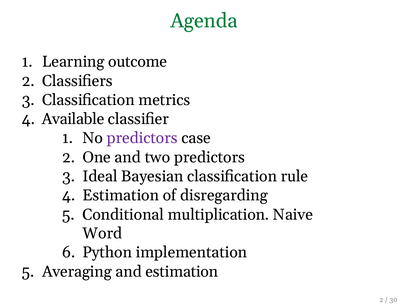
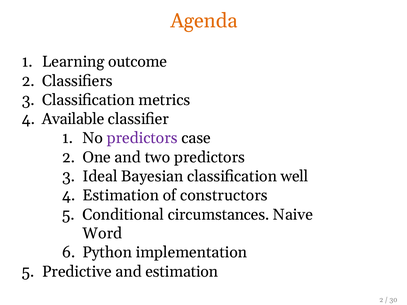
Agenda colour: green -> orange
rule: rule -> well
disregarding: disregarding -> constructors
multiplication: multiplication -> circumstances
Averaging: Averaging -> Predictive
